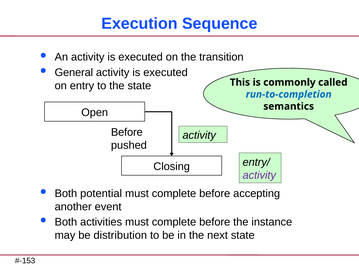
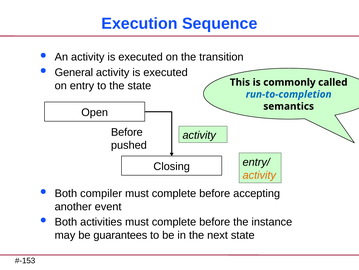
activity at (259, 175) colour: purple -> orange
potential: potential -> compiler
distribution: distribution -> guarantees
